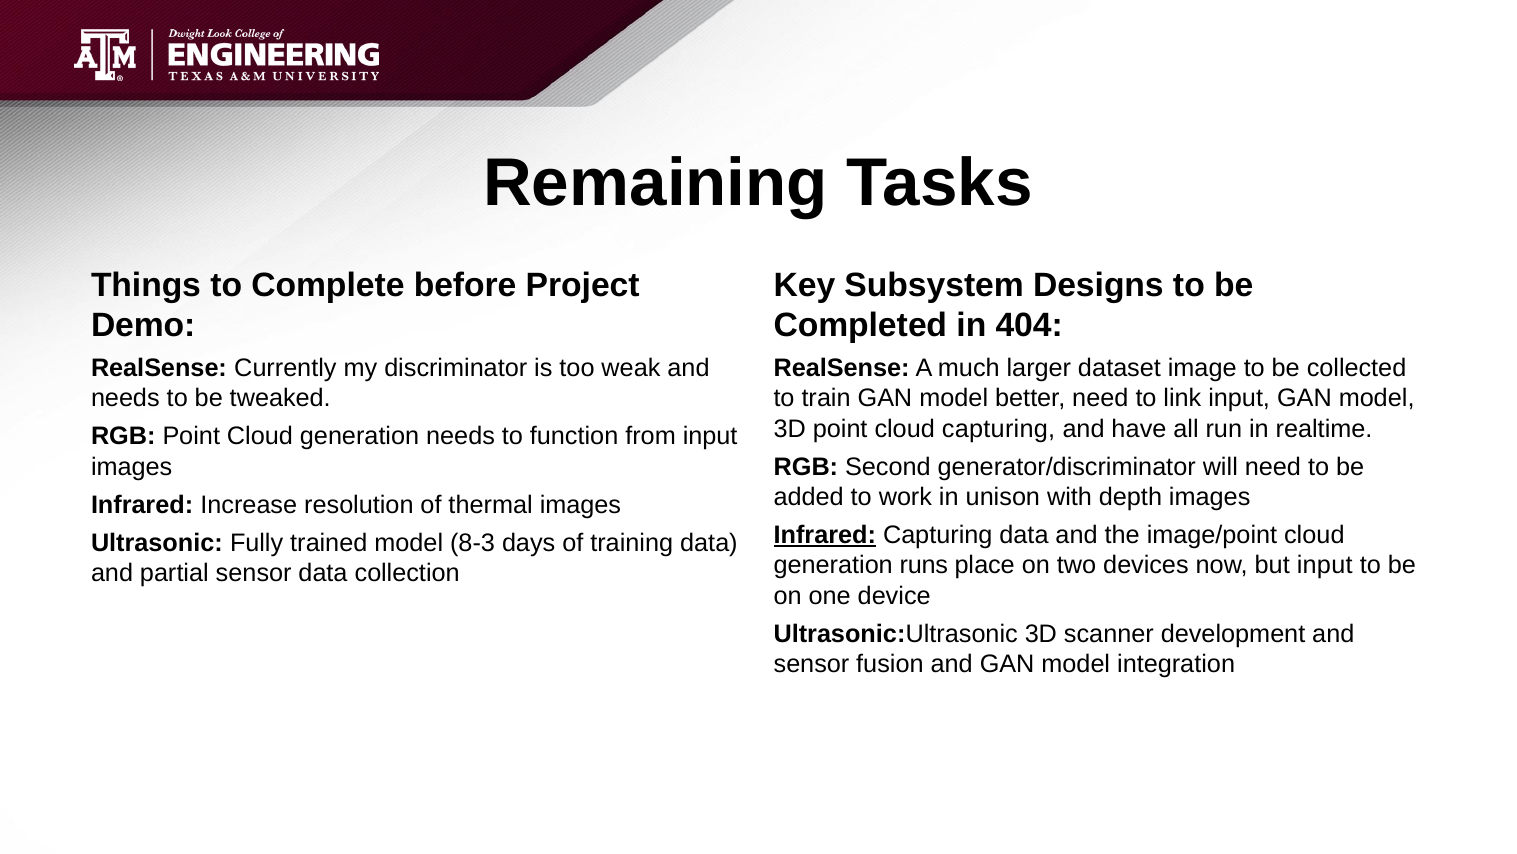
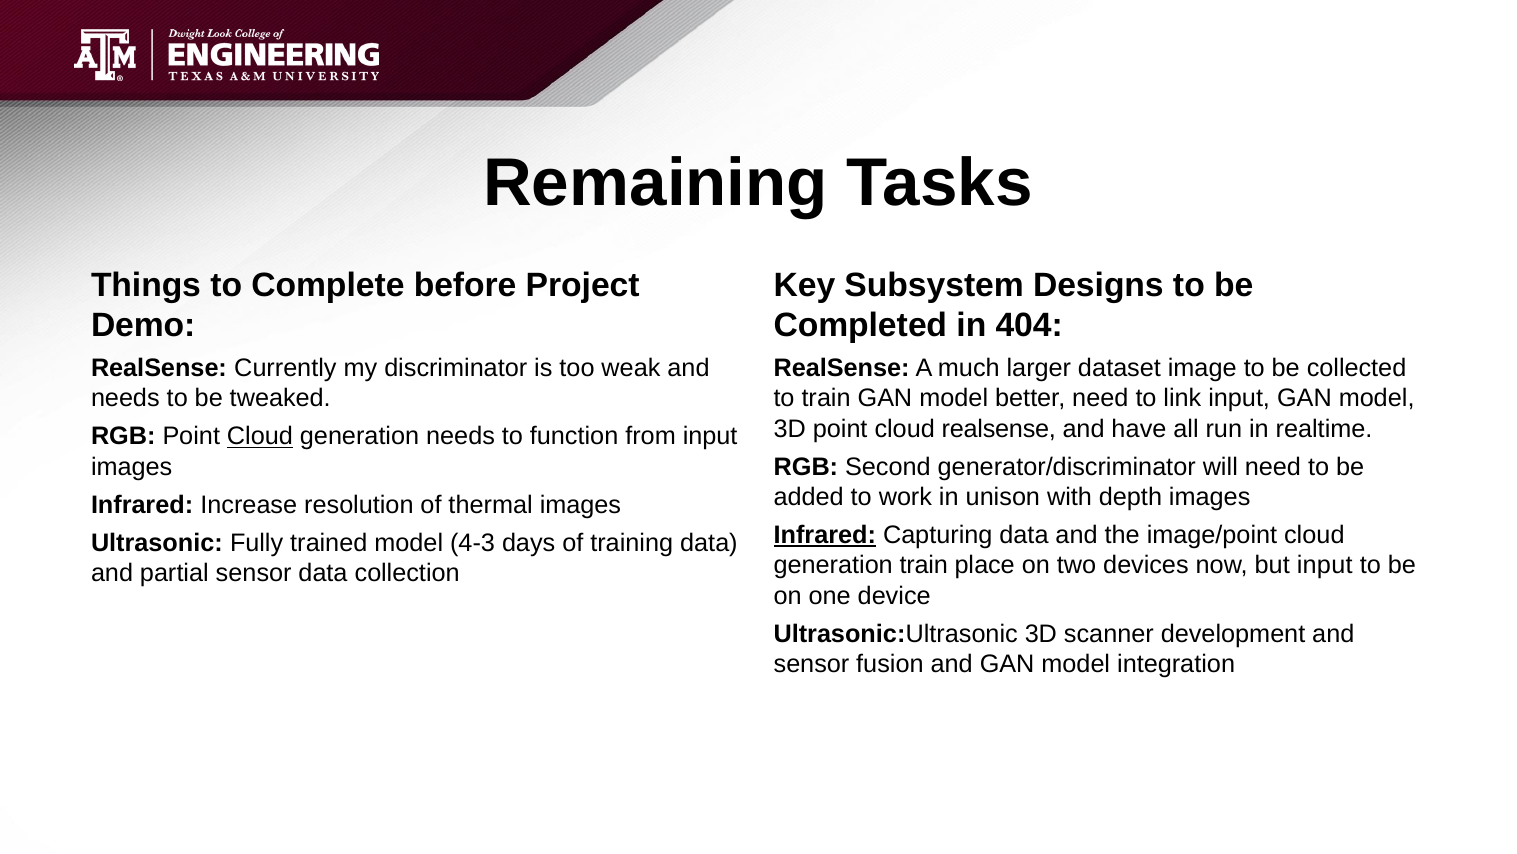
cloud capturing: capturing -> realsense
Cloud at (260, 436) underline: none -> present
8-3: 8-3 -> 4-3
generation runs: runs -> train
